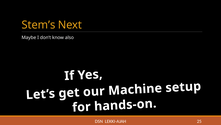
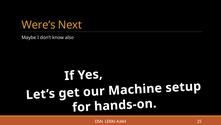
Stem’s: Stem’s -> Were’s
